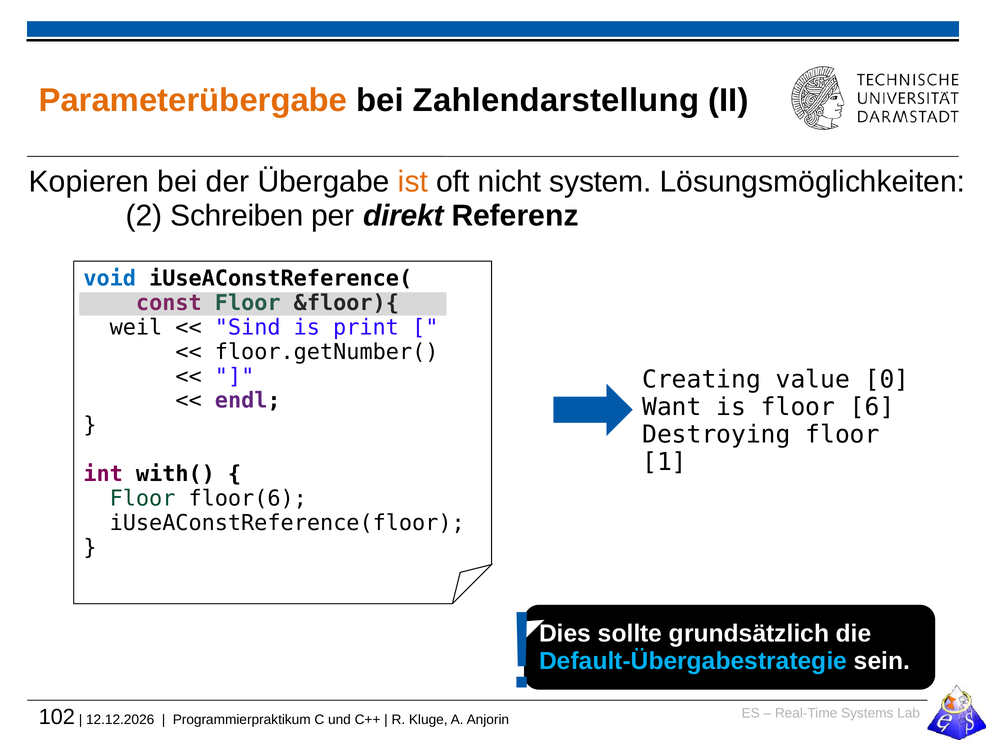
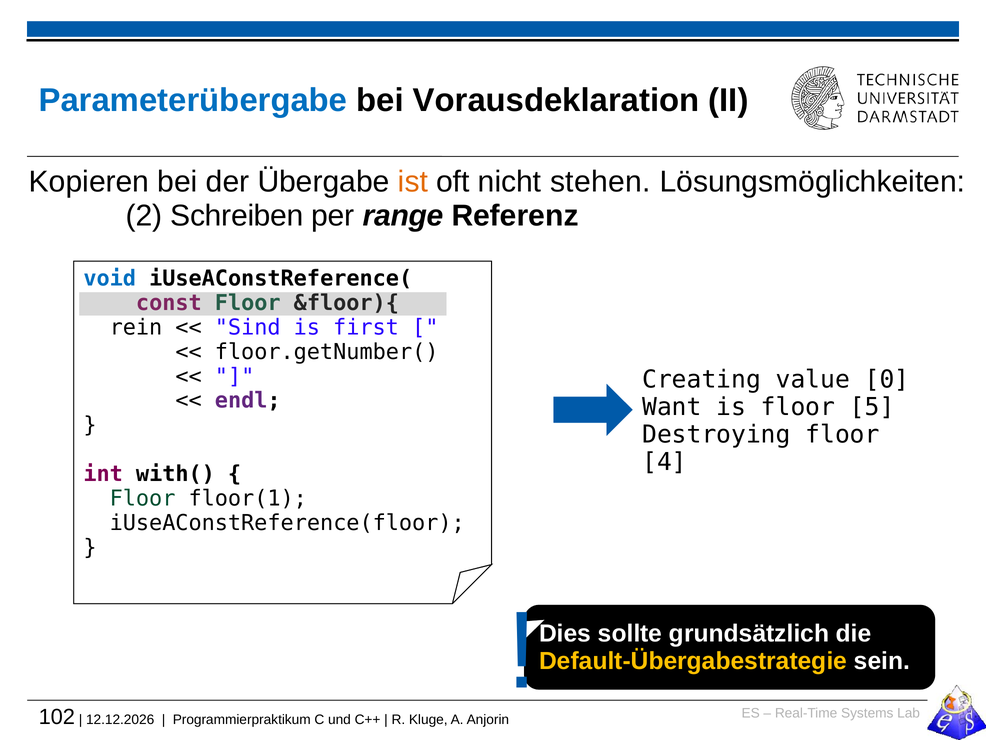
Parameterübergabe colour: orange -> blue
Zahlendarstellung: Zahlendarstellung -> Vorausdeklaration
system: system -> stehen
direkt: direkt -> range
weil: weil -> rein
print: print -> first
6: 6 -> 5
1: 1 -> 4
floor(6: floor(6 -> floor(1
Default-Übergabestrategie colour: light blue -> yellow
